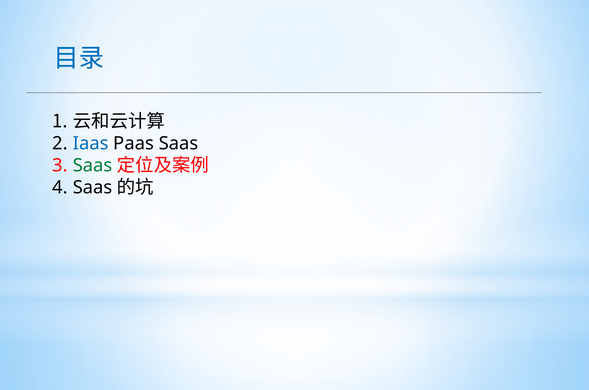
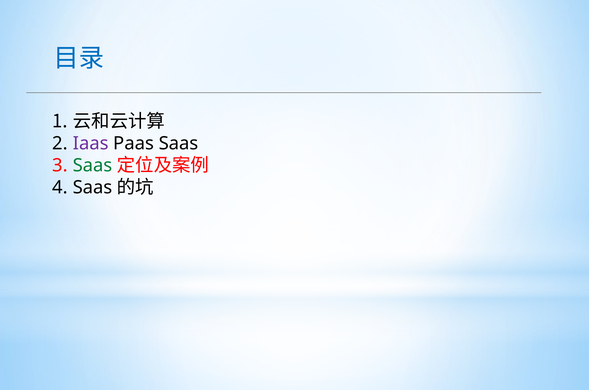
Iaas colour: blue -> purple
